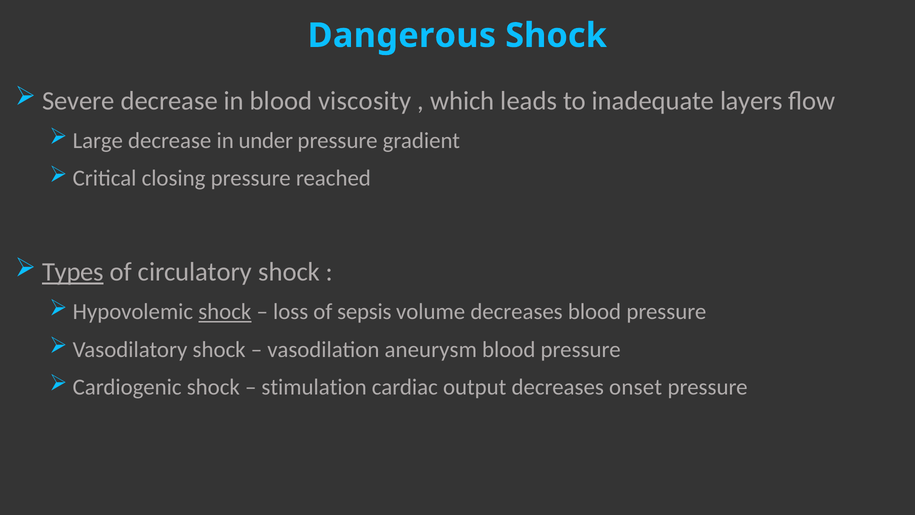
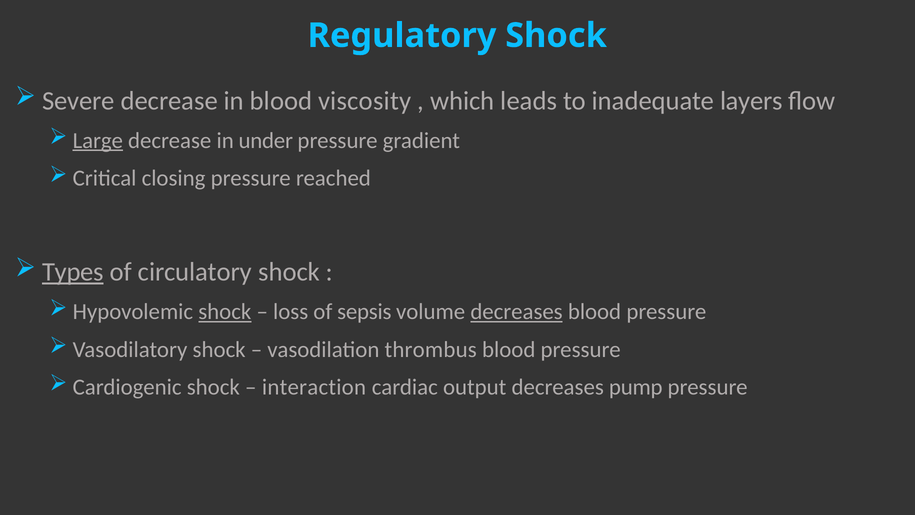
Dangerous: Dangerous -> Regulatory
Large underline: none -> present
decreases at (517, 312) underline: none -> present
aneurysm: aneurysm -> thrombus
stimulation: stimulation -> interaction
onset: onset -> pump
